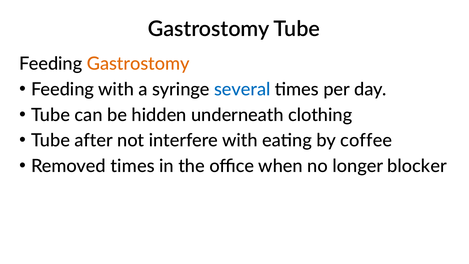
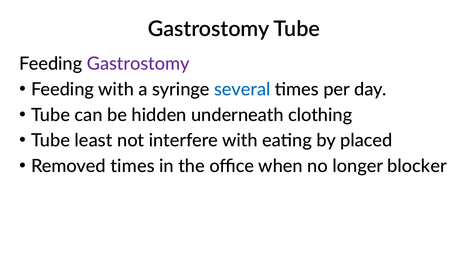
Gastrostomy at (138, 64) colour: orange -> purple
after: after -> least
coffee: coffee -> placed
